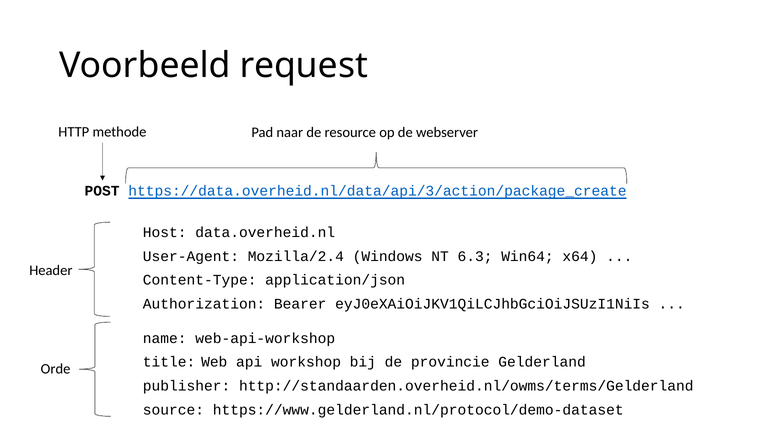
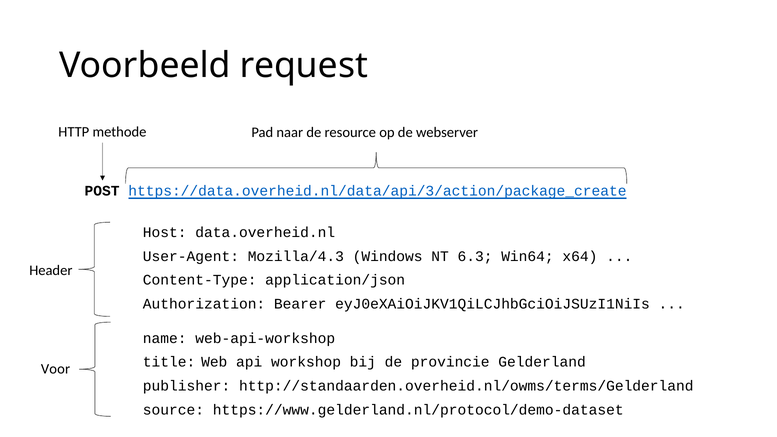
Mozilla/2.4: Mozilla/2.4 -> Mozilla/4.3
Orde: Orde -> Voor
